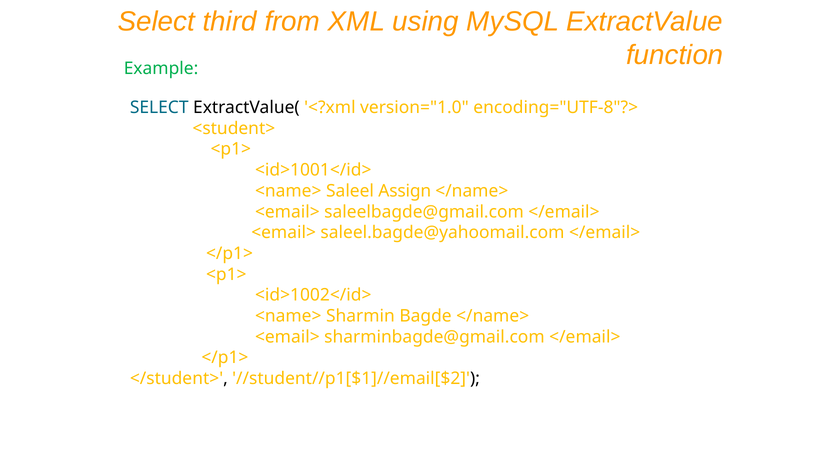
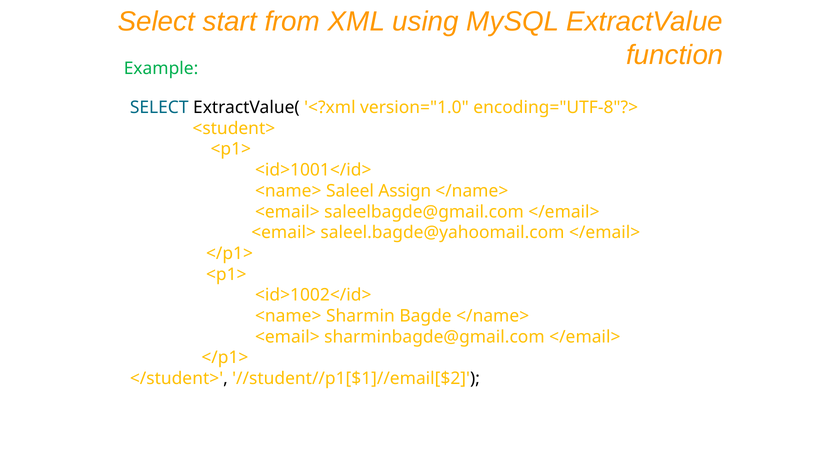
third: third -> start
